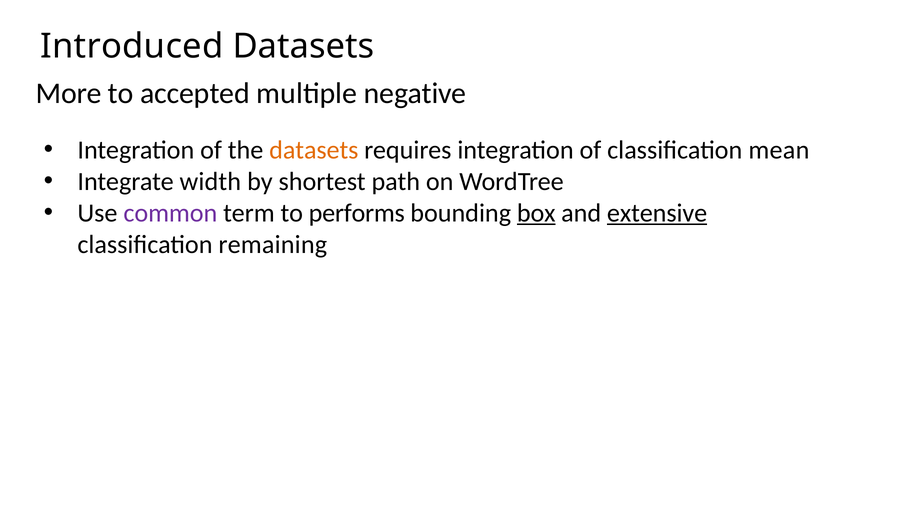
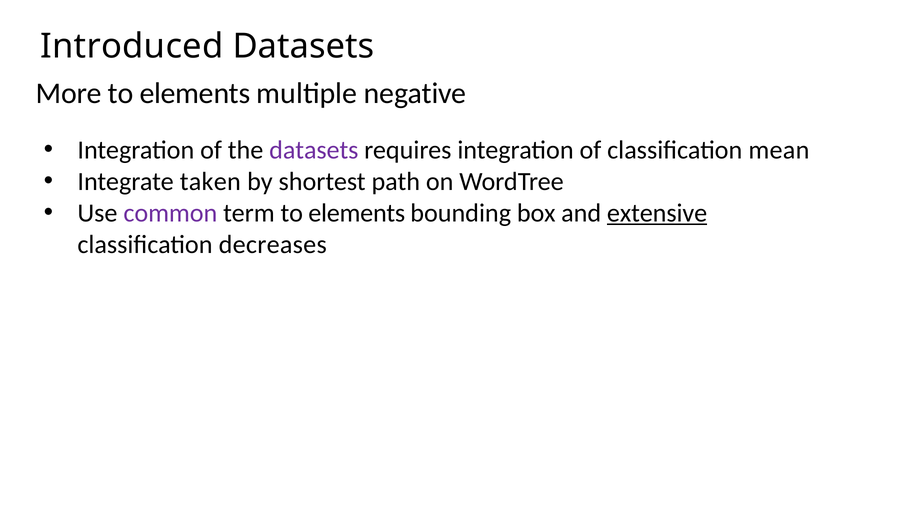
accepted at (195, 93): accepted -> elements
datasets at (314, 150) colour: orange -> purple
width: width -> taken
term to performs: performs -> elements
box underline: present -> none
remaining: remaining -> decreases
